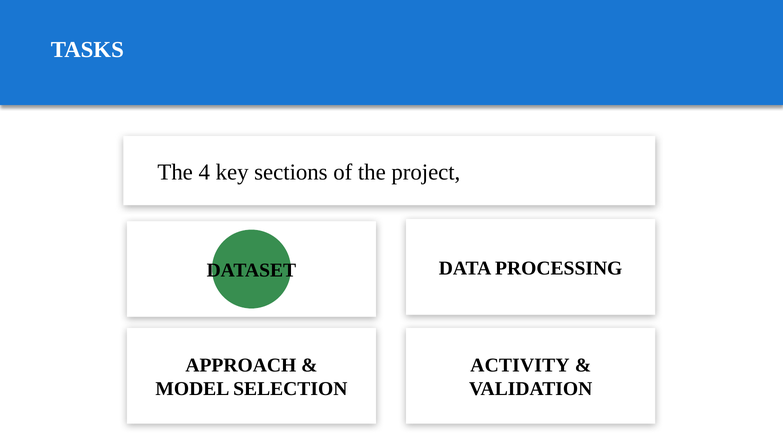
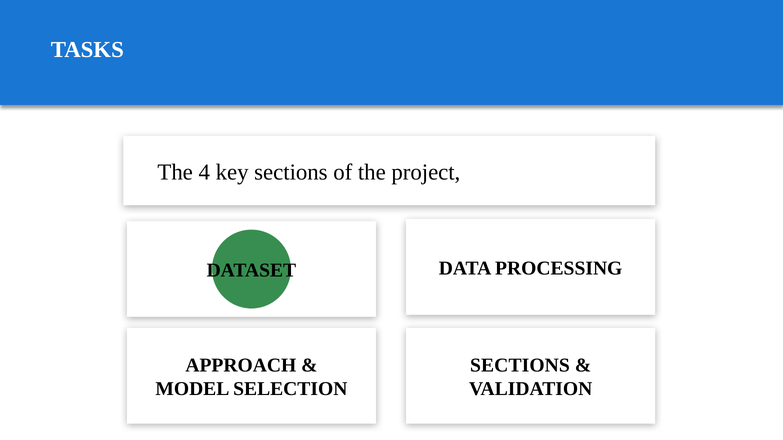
ACTIVITY at (520, 366): ACTIVITY -> SECTIONS
